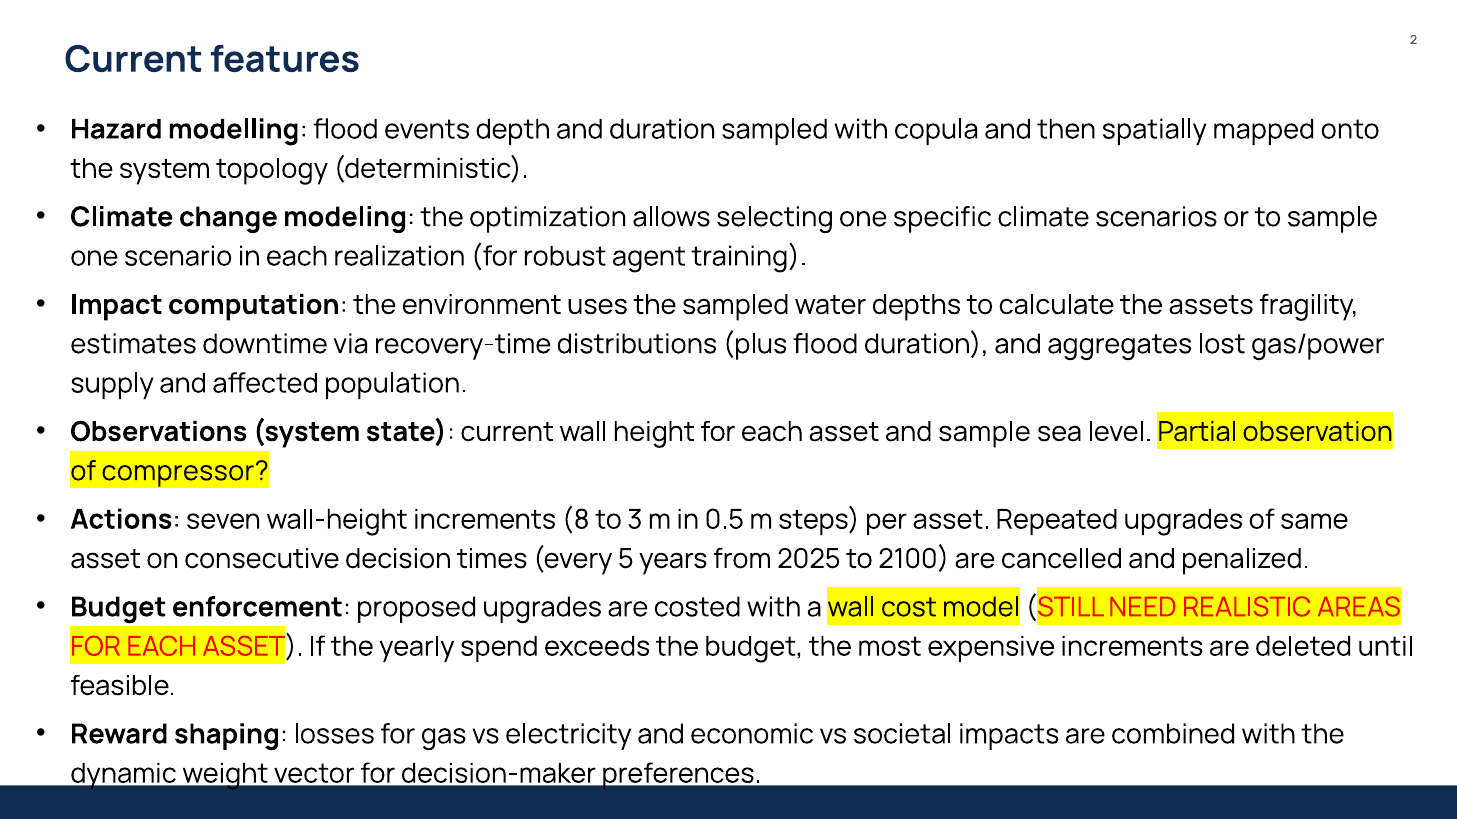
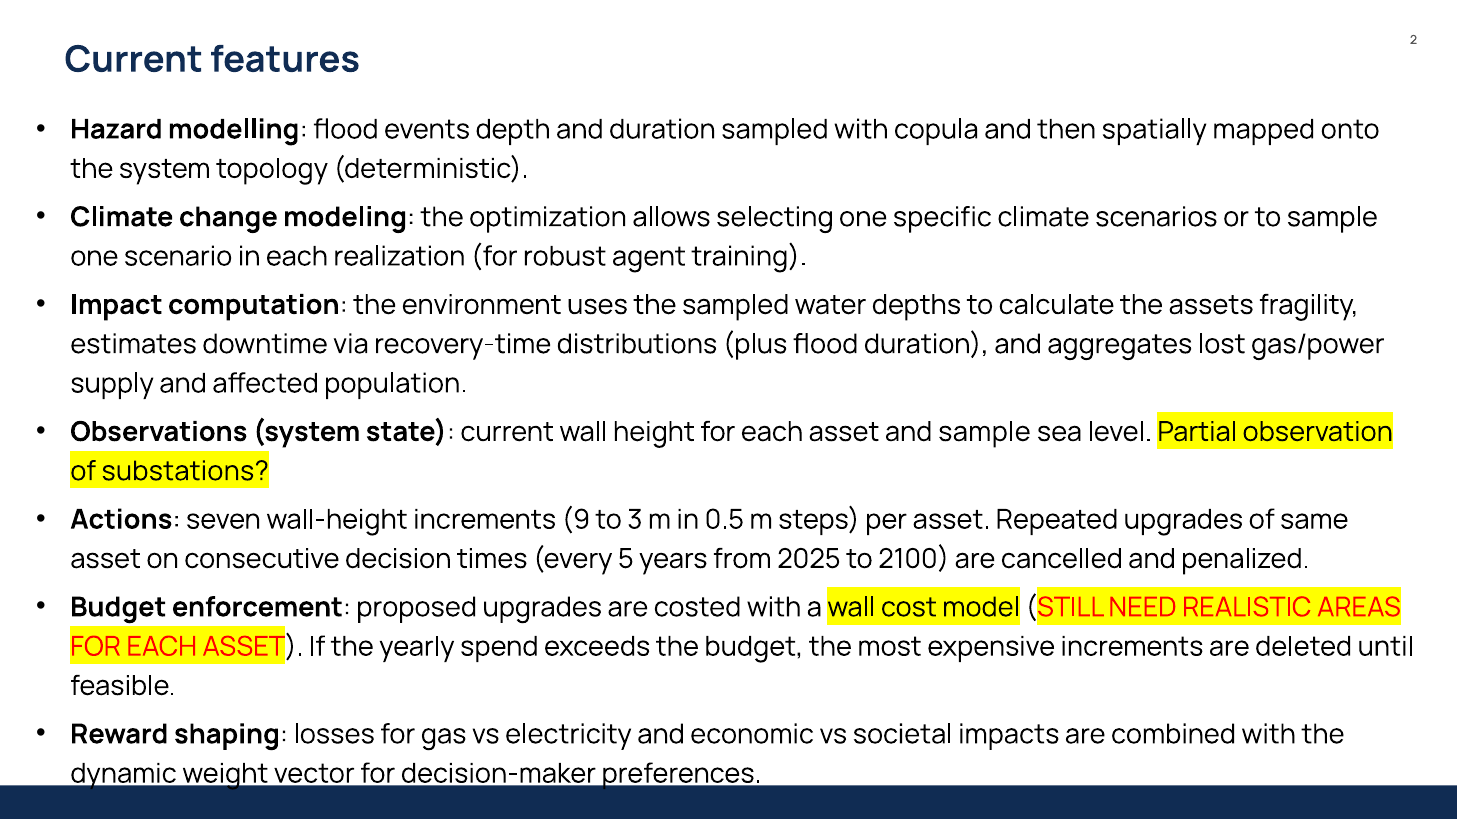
compressor: compressor -> substations
8: 8 -> 9
